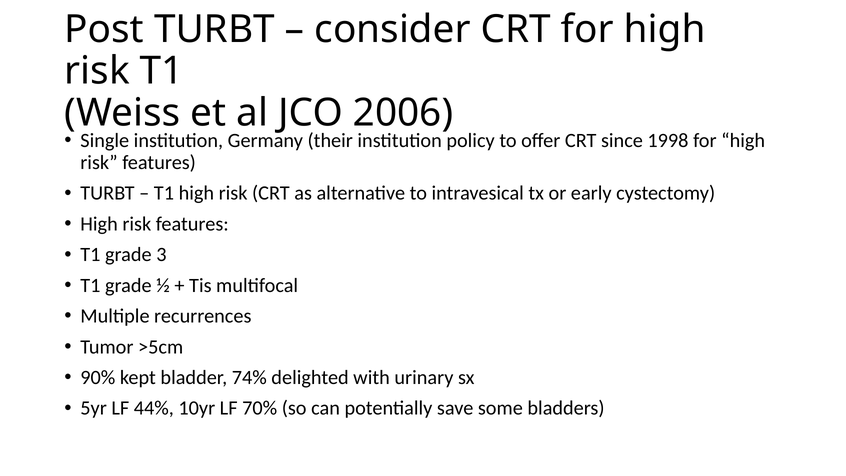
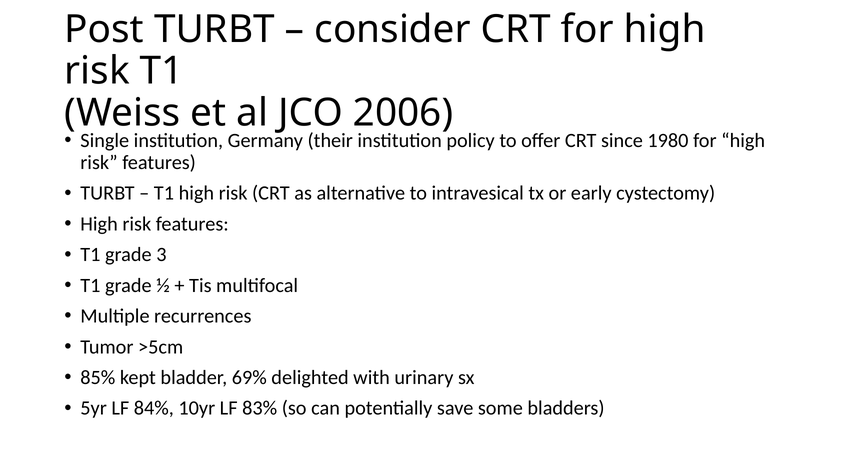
1998: 1998 -> 1980
90%: 90% -> 85%
74%: 74% -> 69%
44%: 44% -> 84%
70%: 70% -> 83%
